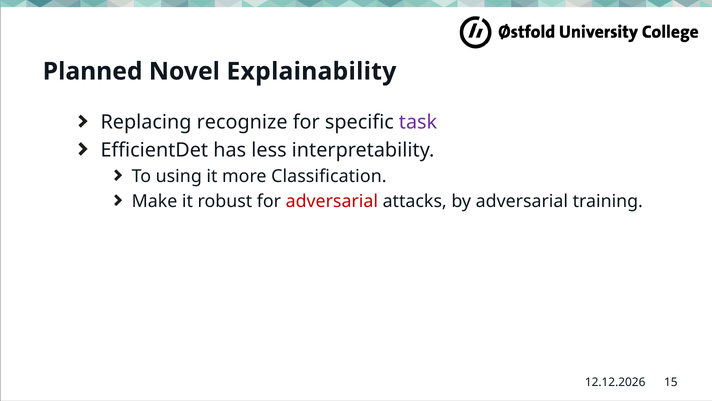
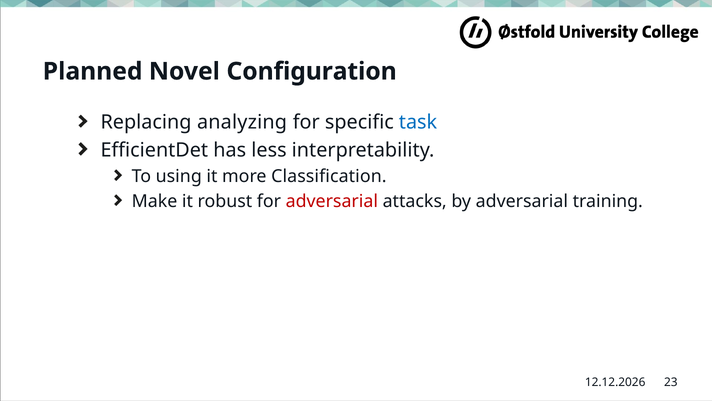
Explainability: Explainability -> Configuration
recognize: recognize -> analyzing
task colour: purple -> blue
15: 15 -> 23
